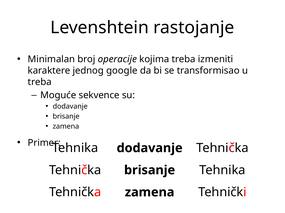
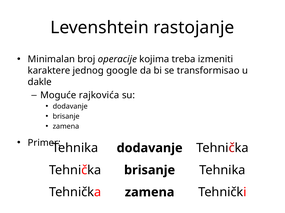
treba at (40, 82): treba -> dakle
sekvence: sekvence -> rajkovića
